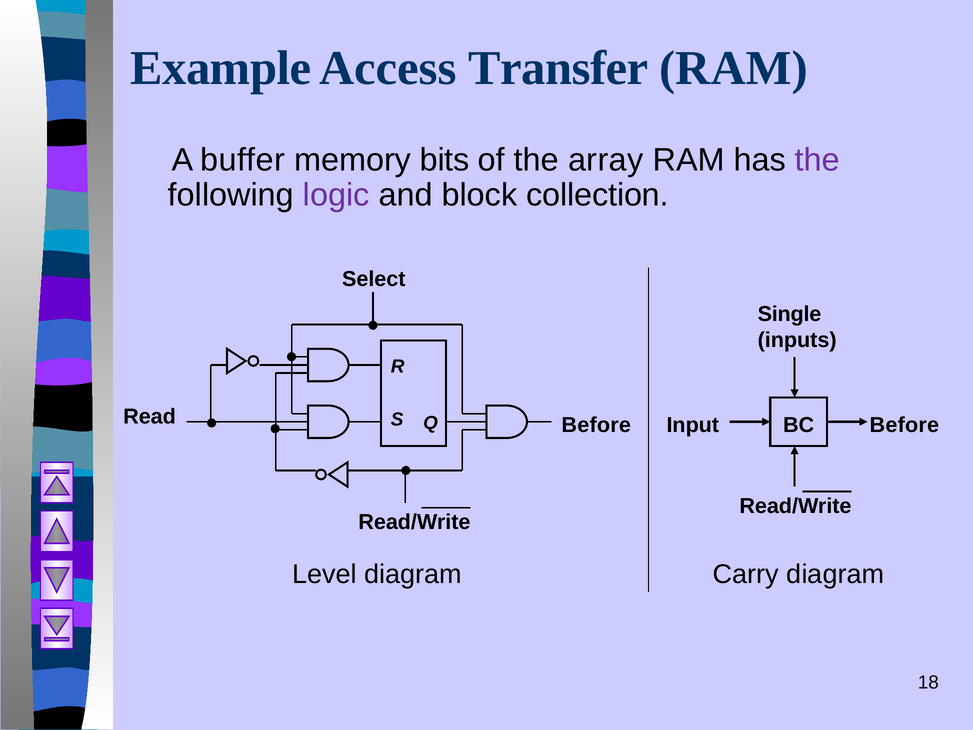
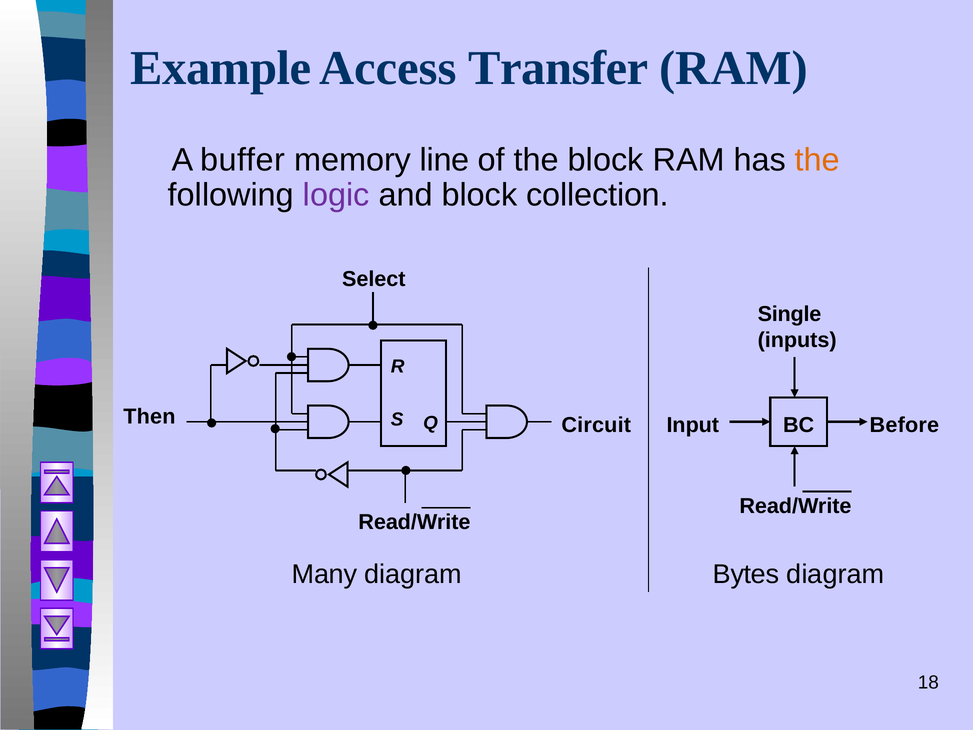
bits: bits -> line
the array: array -> block
the at (817, 160) colour: purple -> orange
Read: Read -> Then
Before at (596, 425): Before -> Circuit
Level: Level -> Many
Carry: Carry -> Bytes
